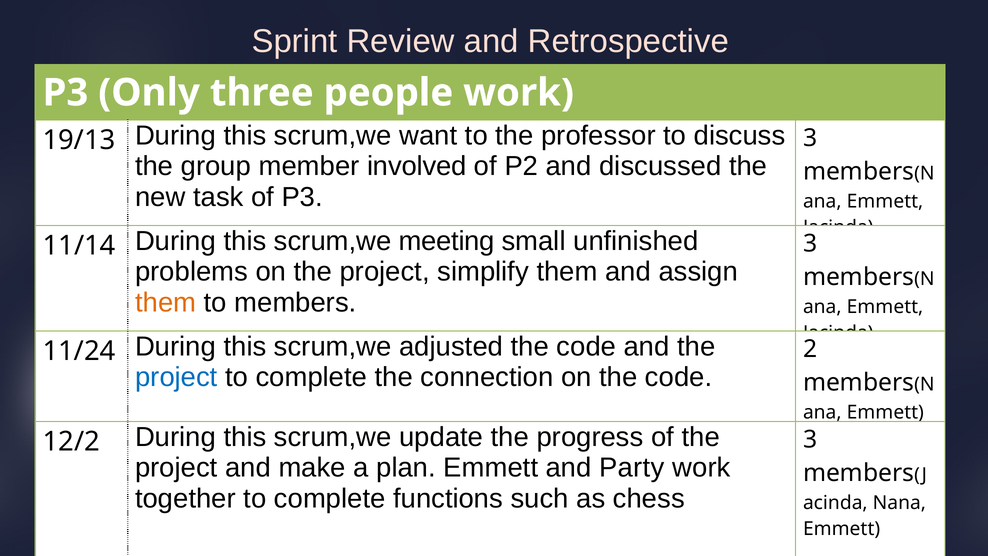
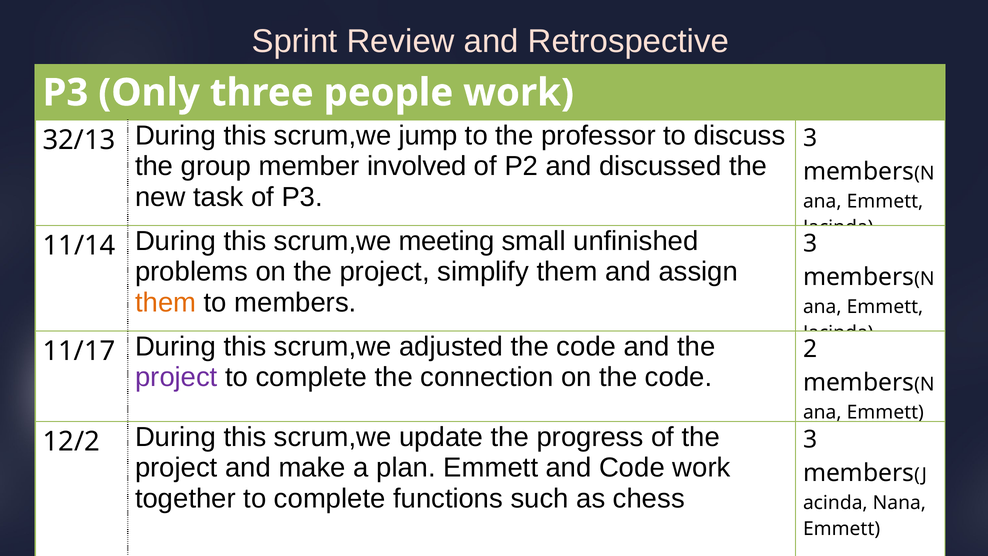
19/13: 19/13 -> 32/13
want: want -> jump
11/24: 11/24 -> 11/17
project at (176, 377) colour: blue -> purple
and Party: Party -> Code
